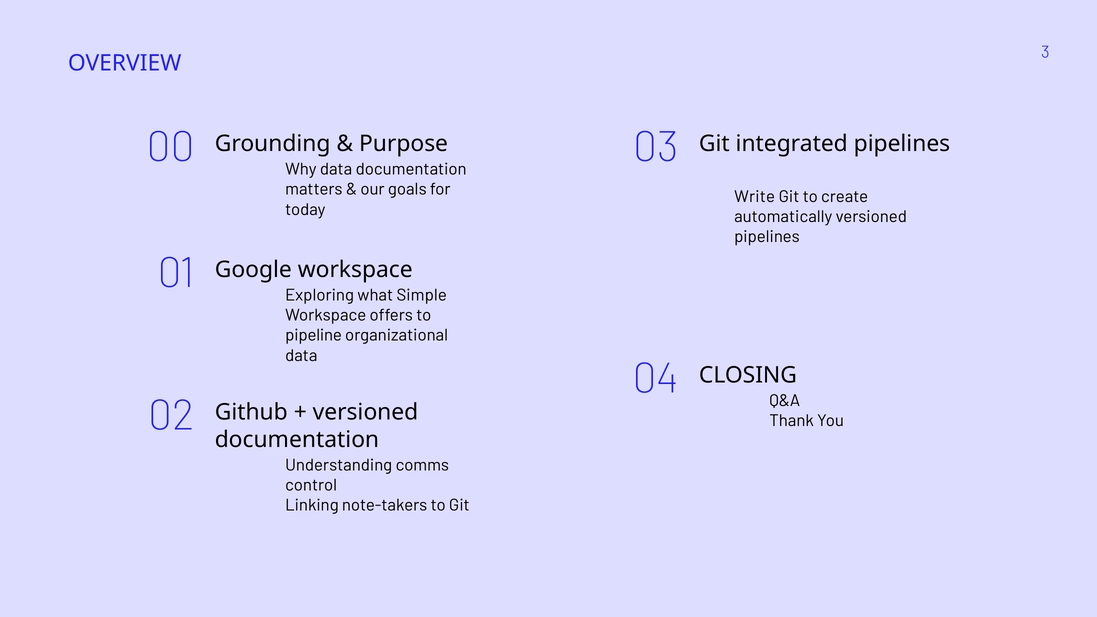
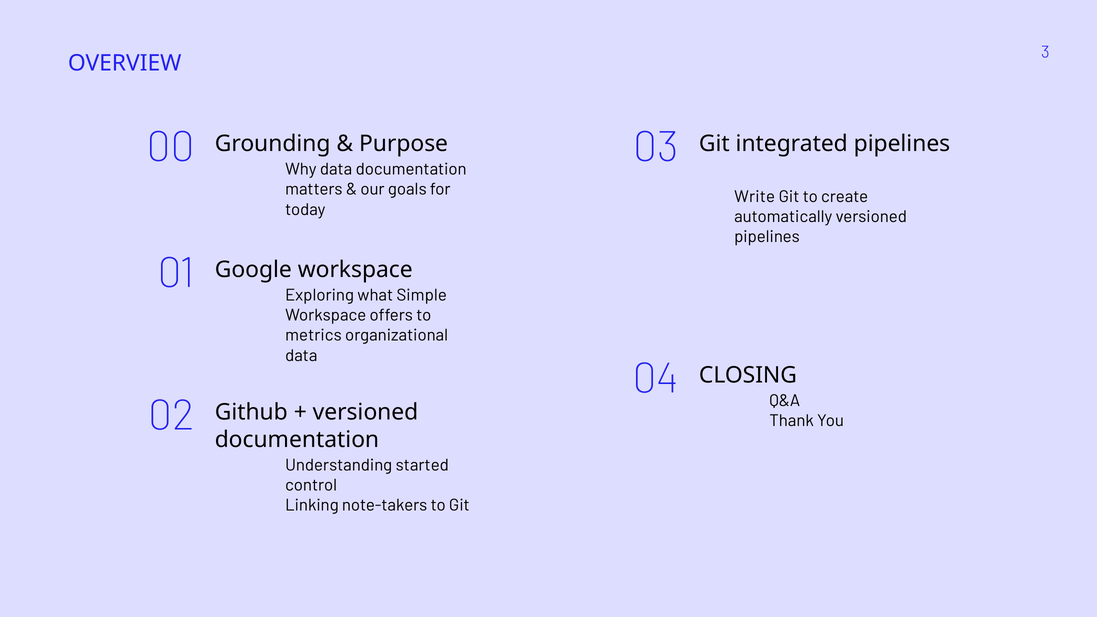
pipeline: pipeline -> metrics
comms: comms -> started
